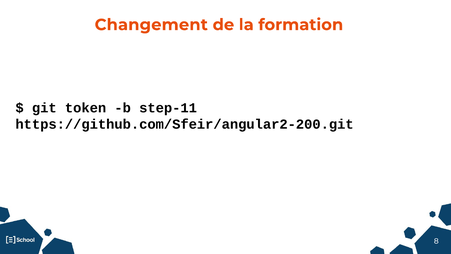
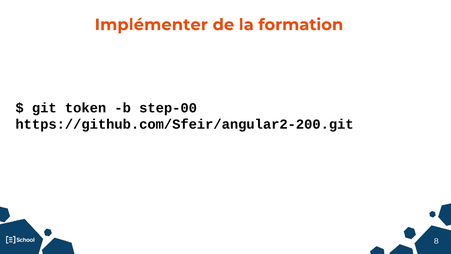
Changement: Changement -> Implémenter
step-11: step-11 -> step-00
